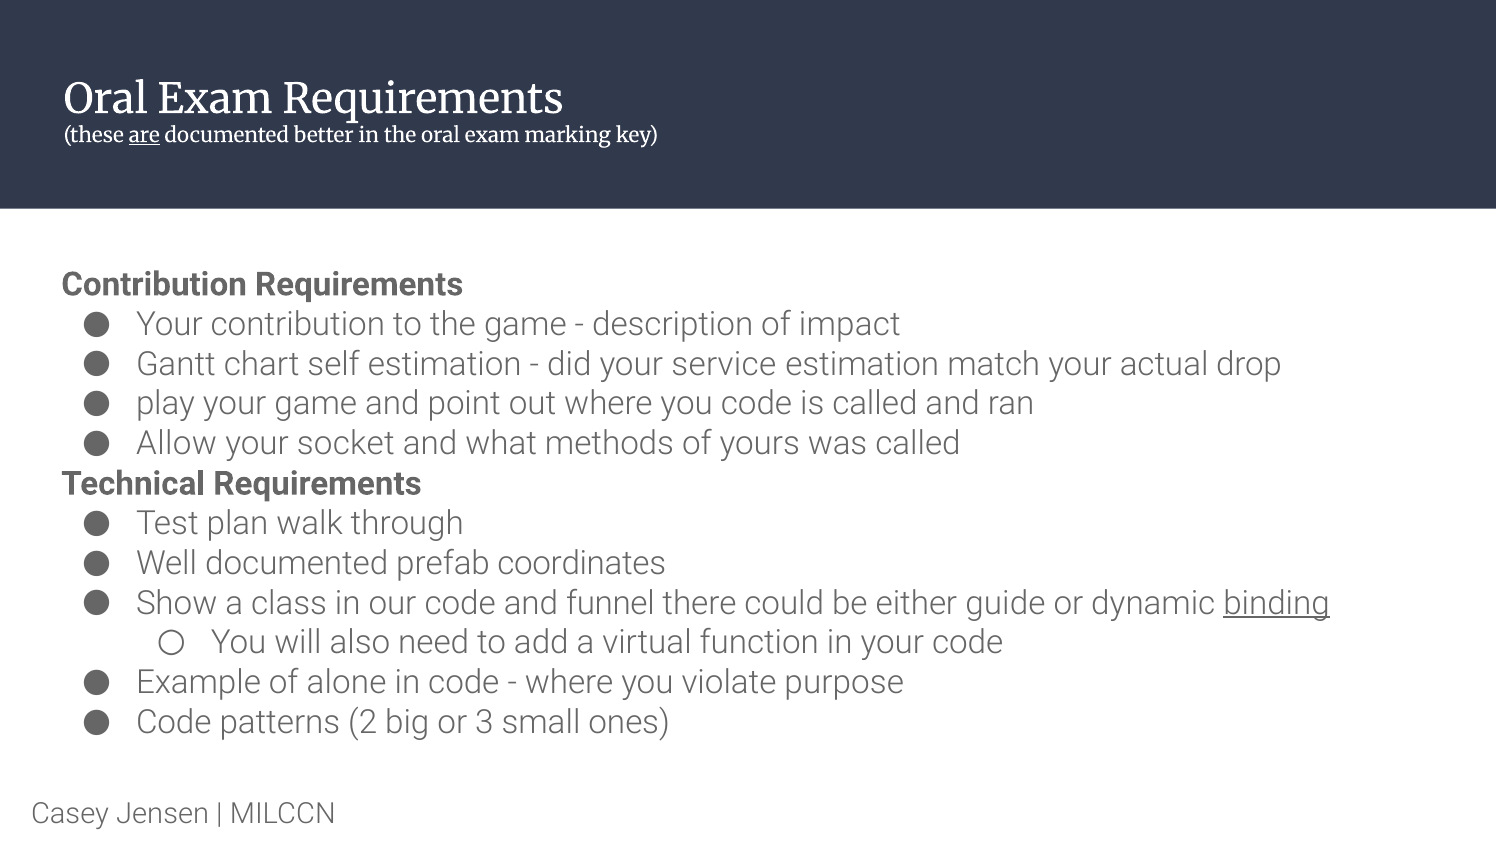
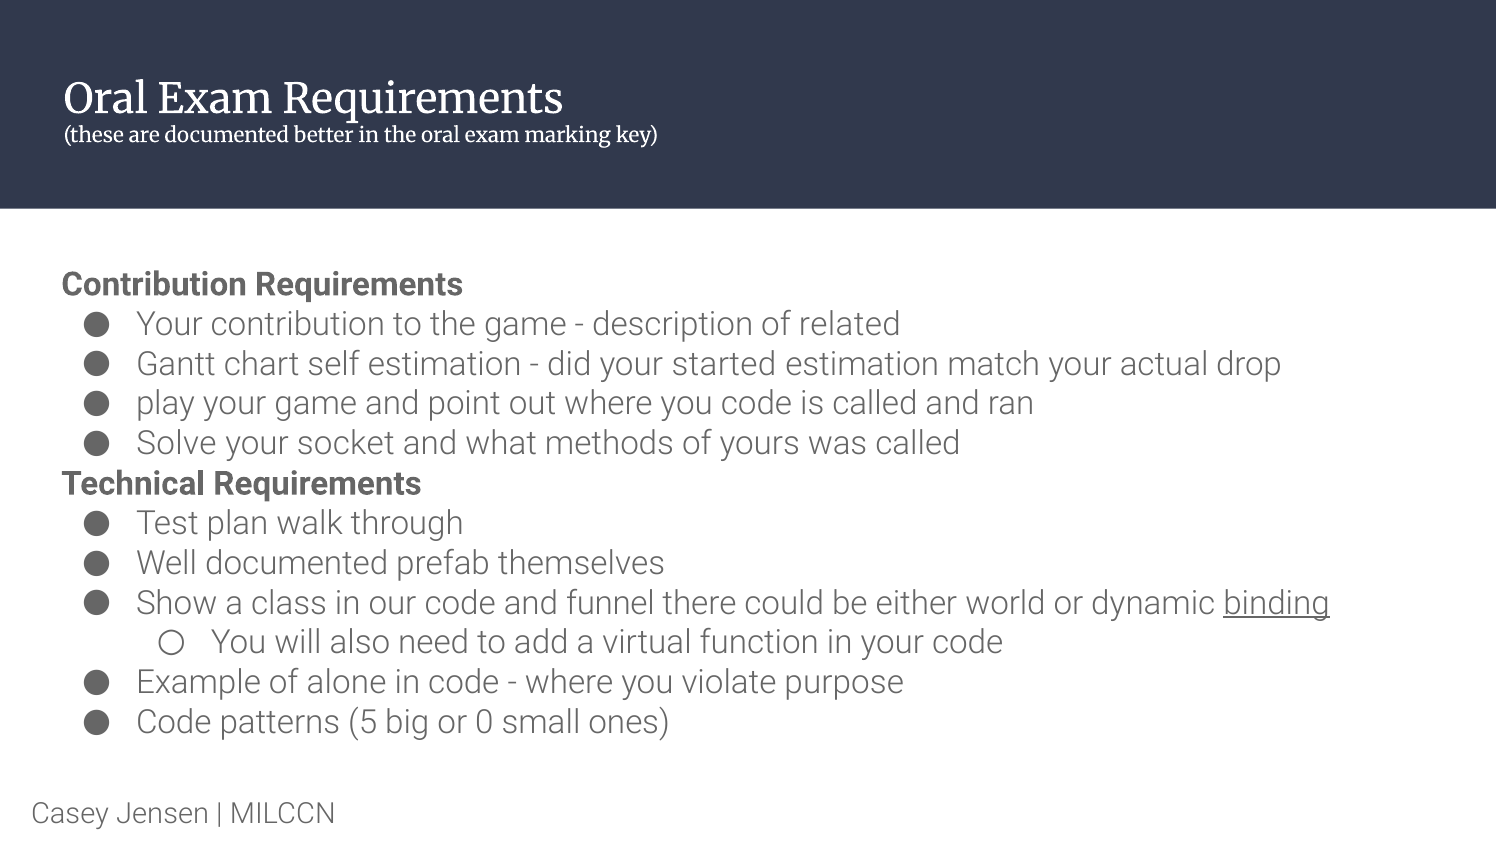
are underline: present -> none
impact: impact -> related
service: service -> started
Allow: Allow -> Solve
coordinates: coordinates -> themselves
guide: guide -> world
2: 2 -> 5
3: 3 -> 0
